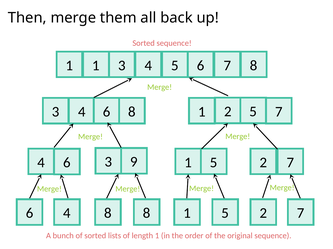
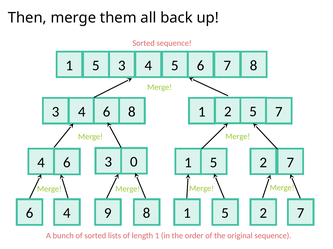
1 at (96, 66): 1 -> 5
9: 9 -> 0
4 8: 8 -> 9
